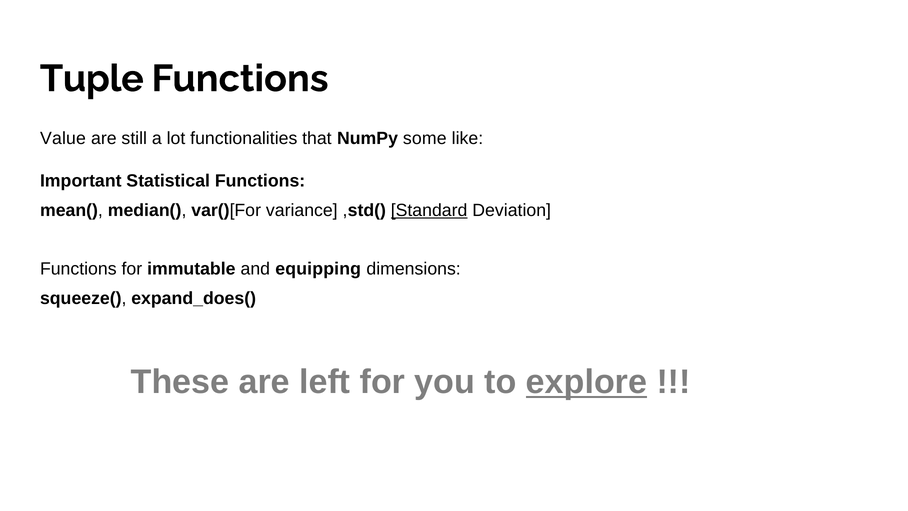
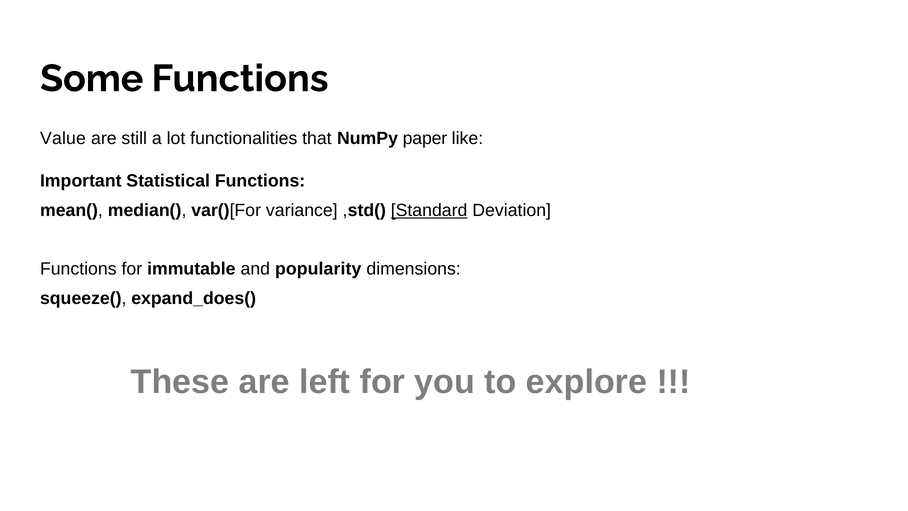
Tuple: Tuple -> Some
some: some -> paper
equipping: equipping -> popularity
explore underline: present -> none
